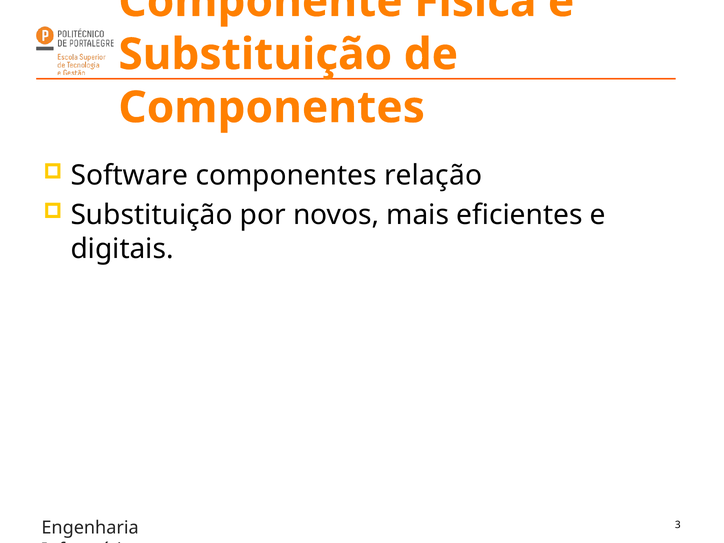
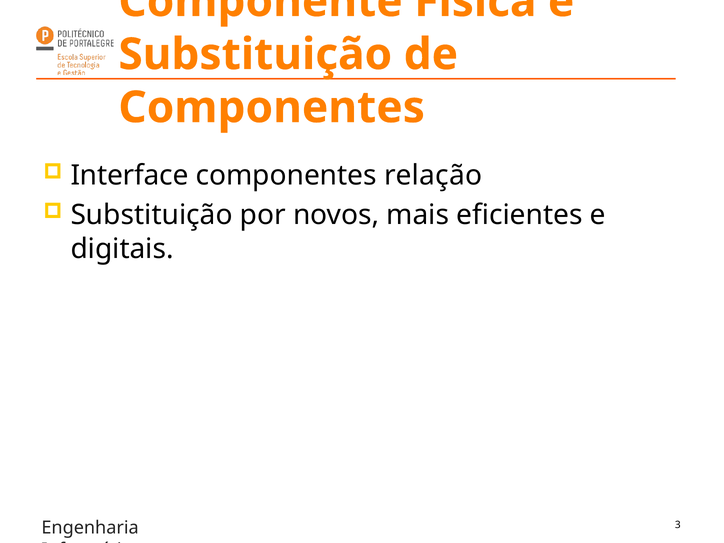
Software: Software -> Interface
